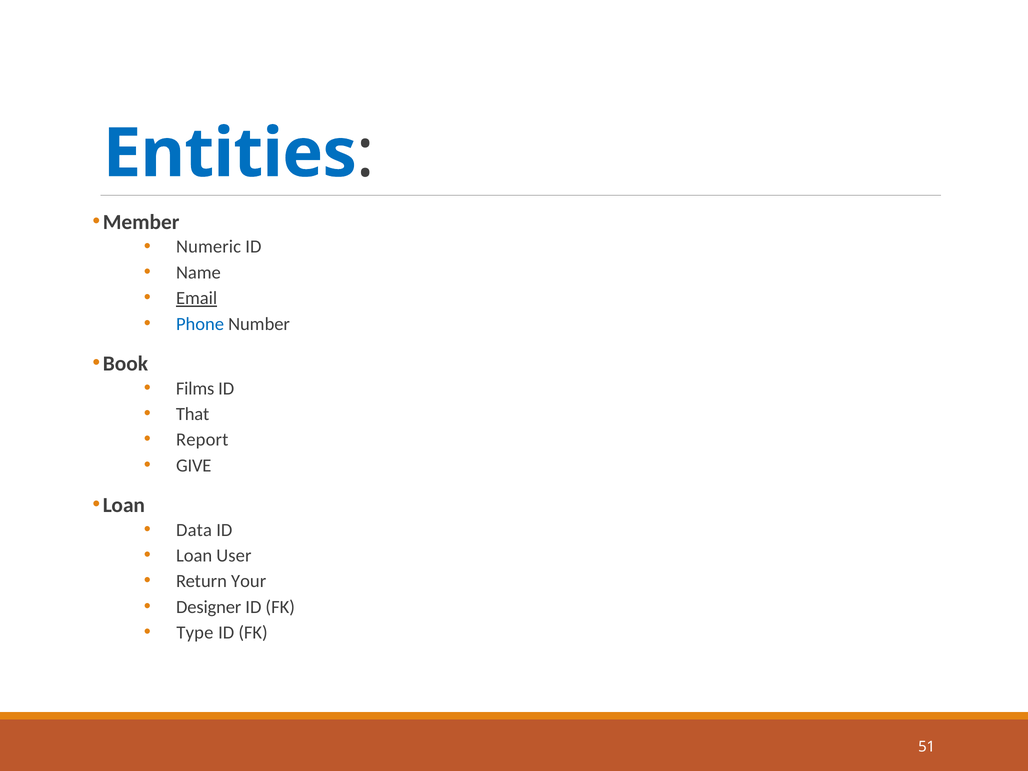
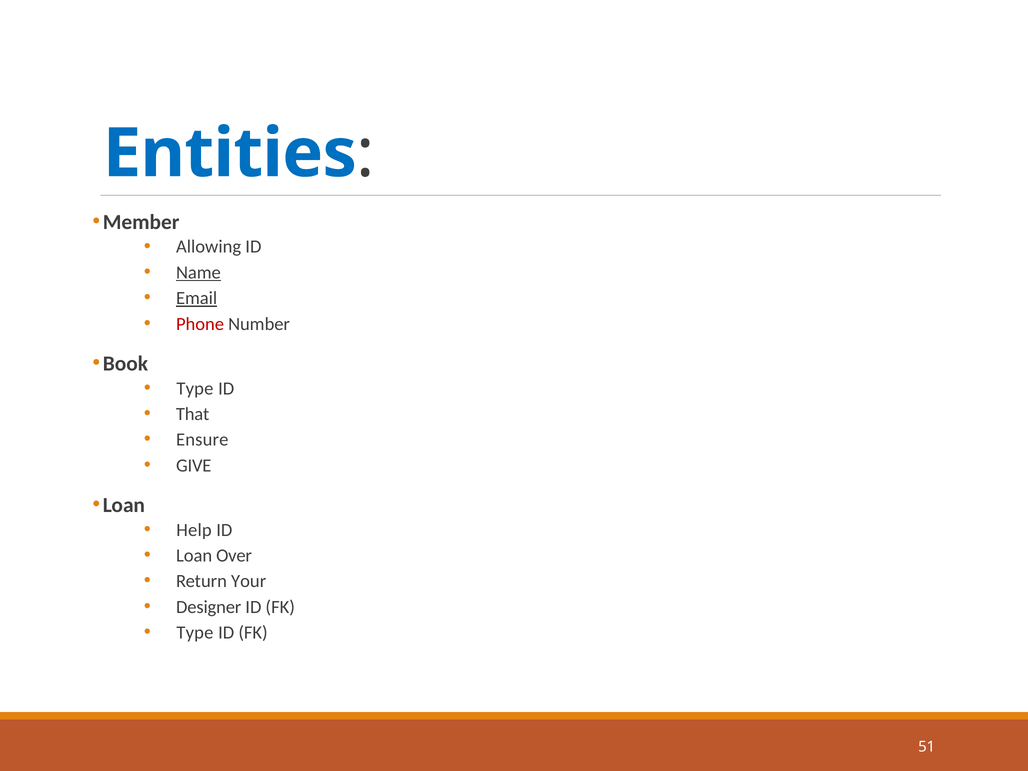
Numeric: Numeric -> Allowing
Name underline: none -> present
Phone colour: blue -> red
Films at (195, 388): Films -> Type
Report: Report -> Ensure
Data: Data -> Help
User: User -> Over
